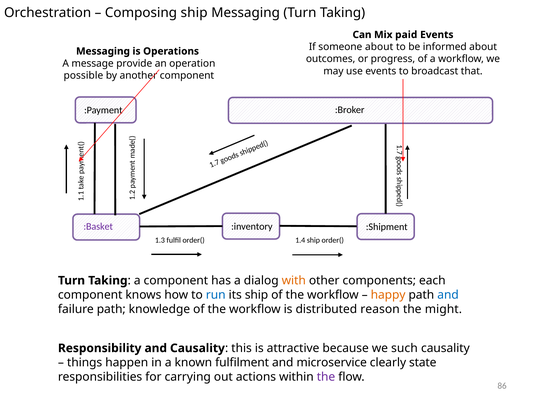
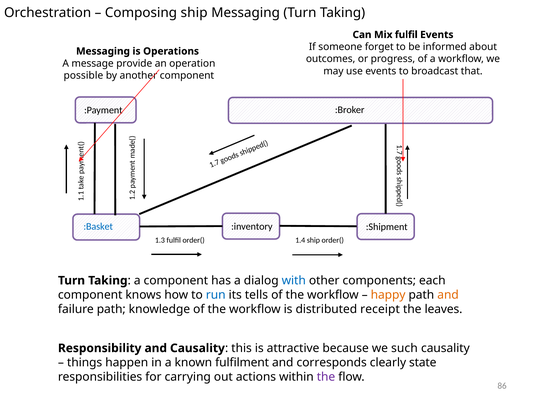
Mix paid: paid -> fulfil
someone about: about -> forget
:Basket colour: purple -> blue
with colour: orange -> blue
its ship: ship -> tells
and at (448, 295) colour: blue -> orange
reason: reason -> receipt
might: might -> leaves
microservice: microservice -> corresponds
